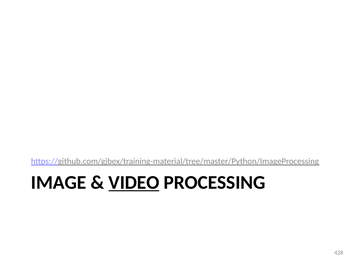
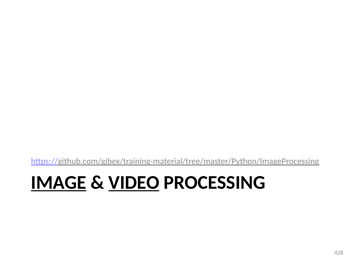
IMAGE underline: none -> present
